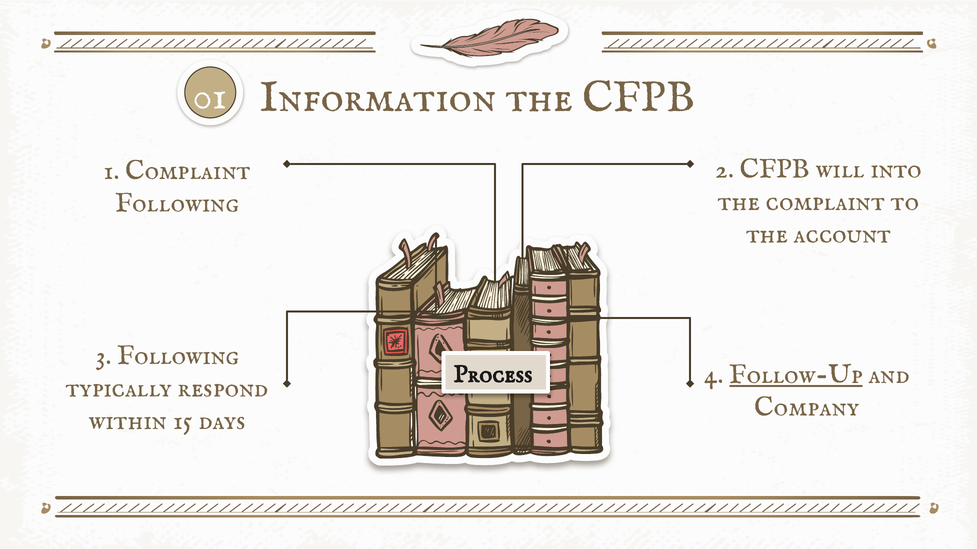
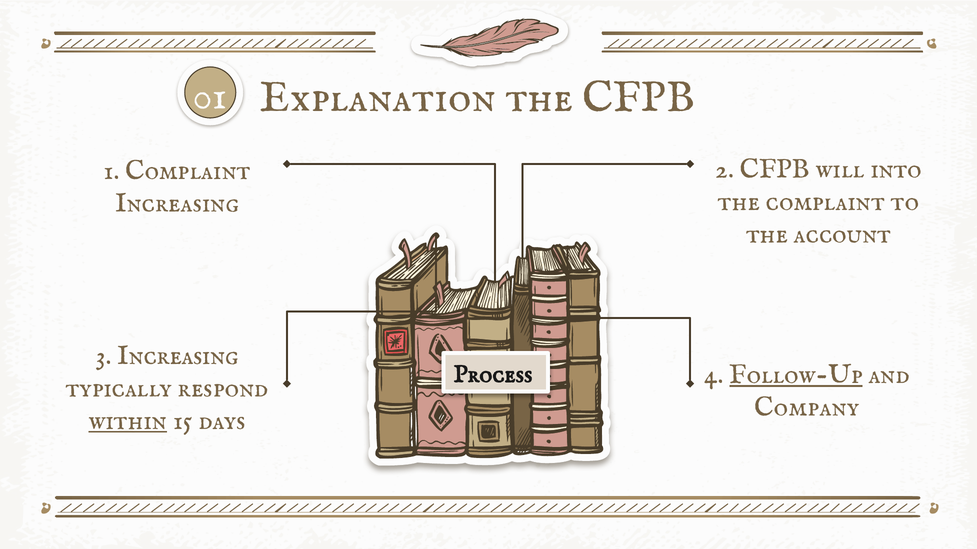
Information: Information -> Explanation
Following at (177, 203): Following -> Increasing
3 Following: Following -> Increasing
within underline: none -> present
